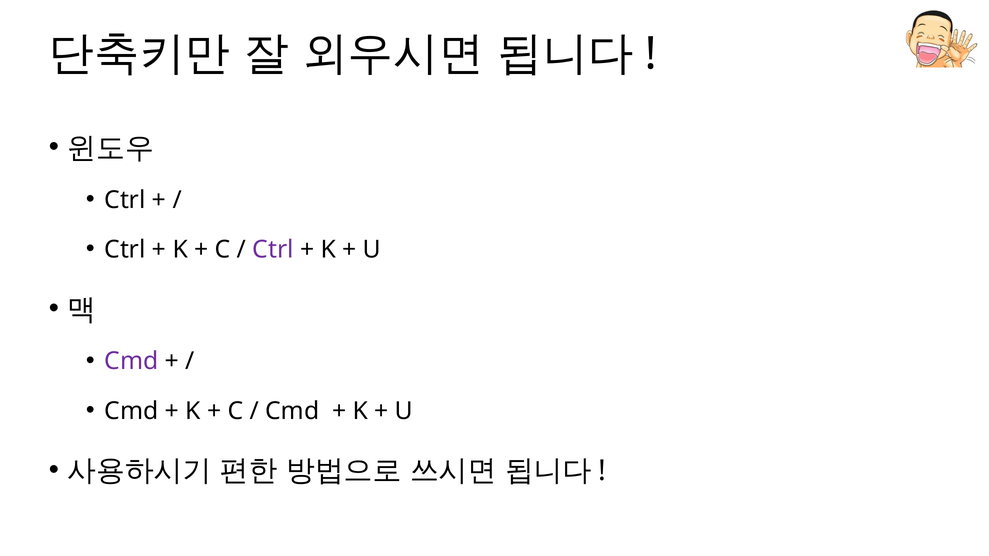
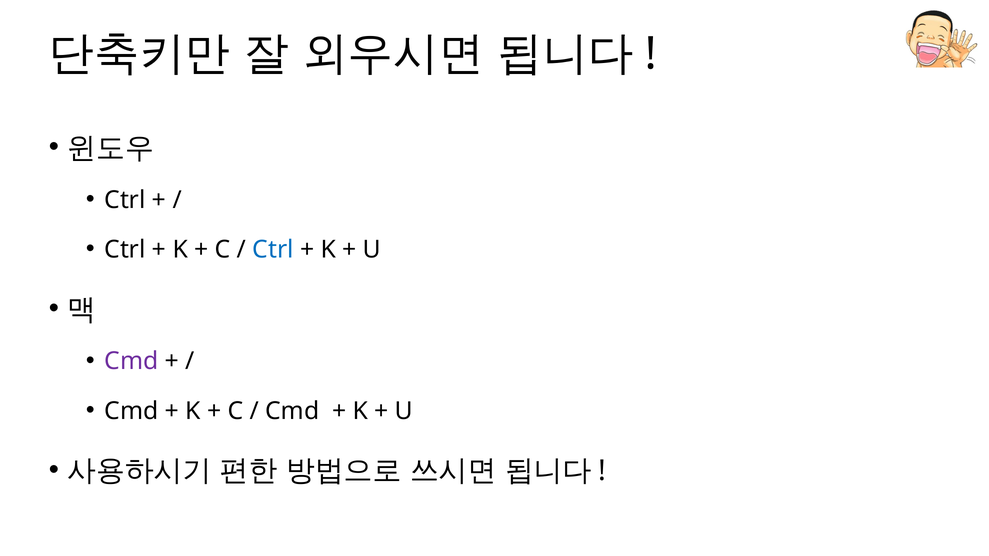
Ctrl at (273, 250) colour: purple -> blue
